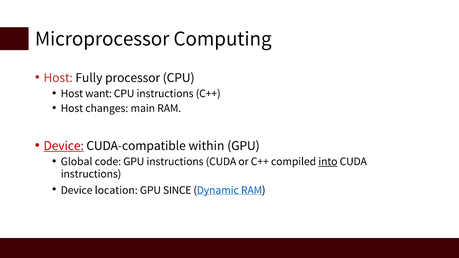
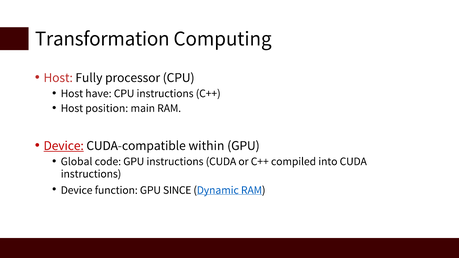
Microprocessor: Microprocessor -> Transformation
want: want -> have
changes: changes -> position
into underline: present -> none
location: location -> function
